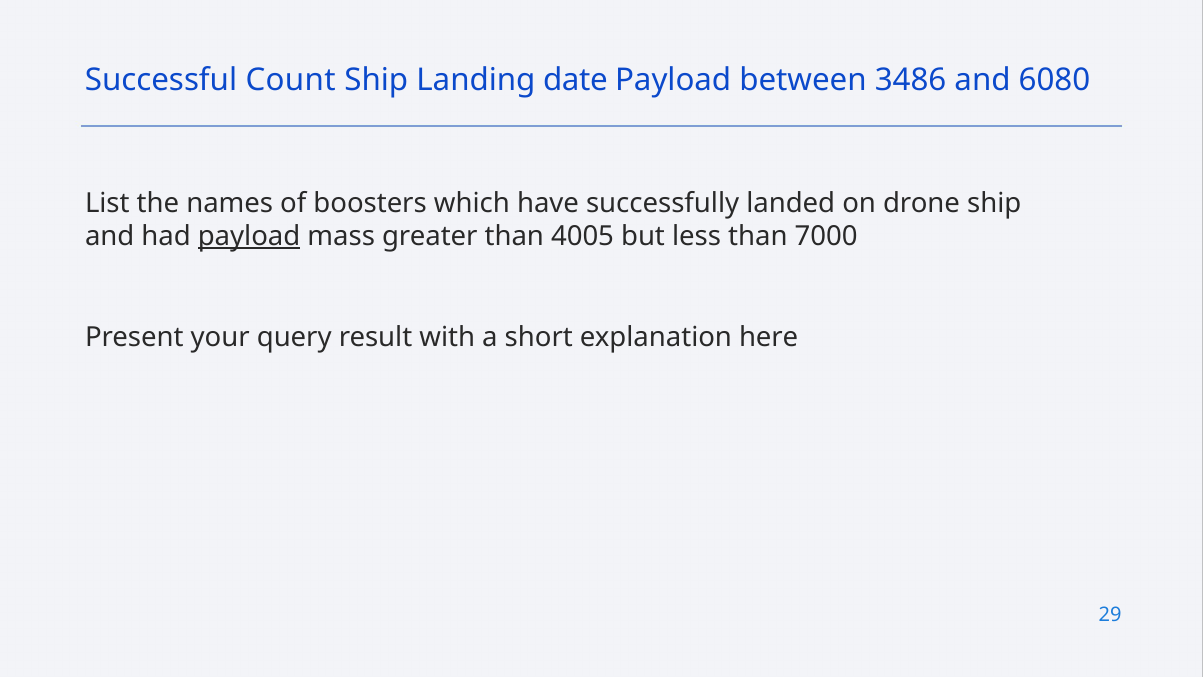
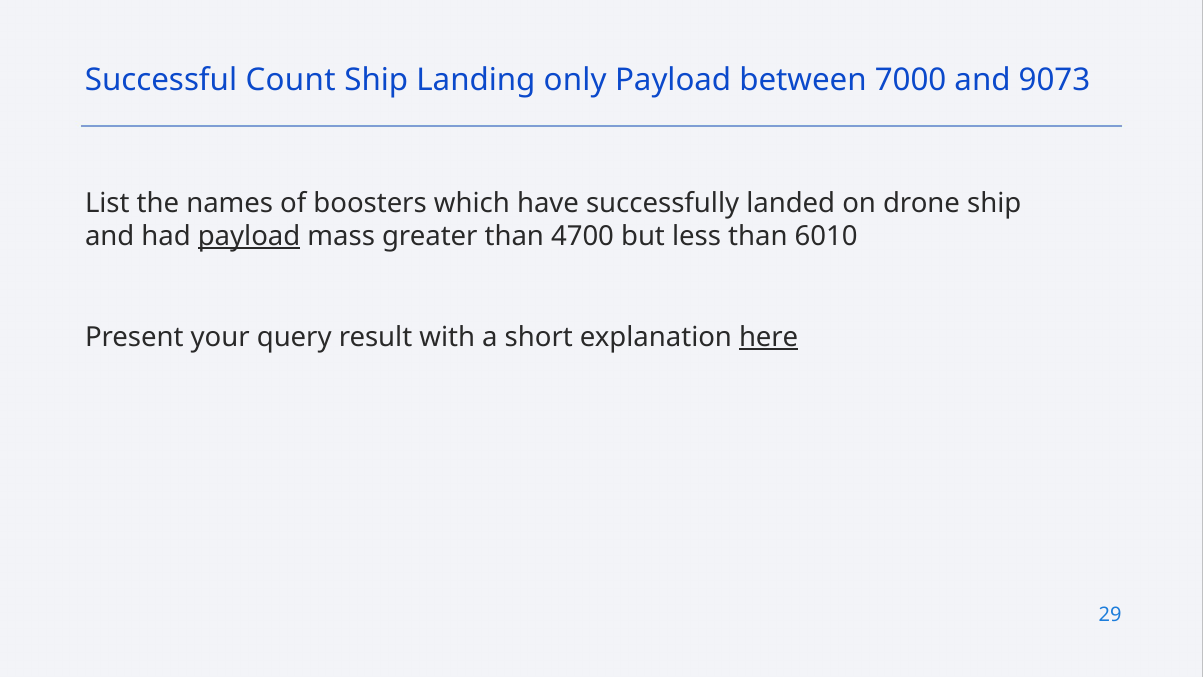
date: date -> only
3486: 3486 -> 7000
6080: 6080 -> 9073
4005: 4005 -> 4700
7000: 7000 -> 6010
here underline: none -> present
